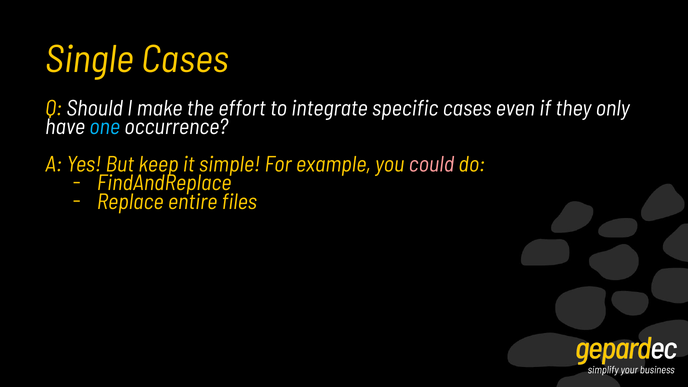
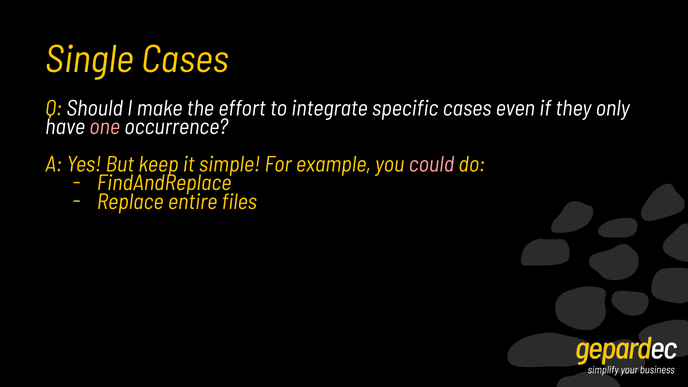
one colour: light blue -> pink
